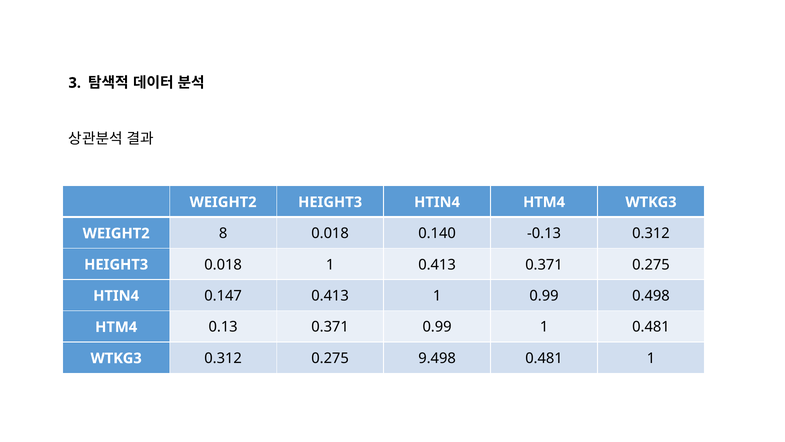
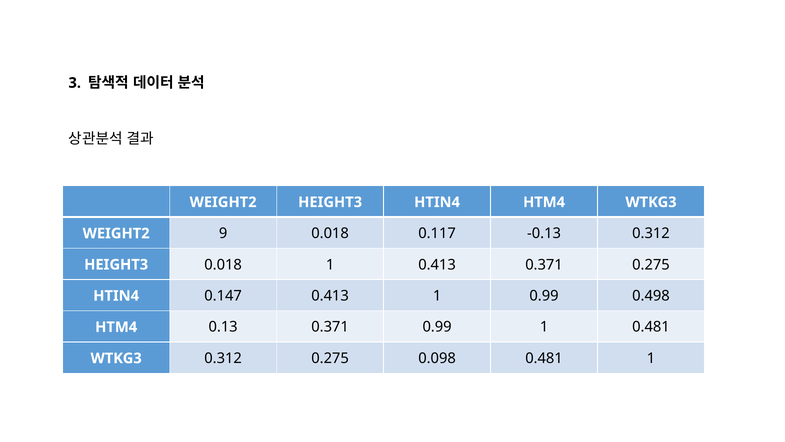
8: 8 -> 9
0.140: 0.140 -> 0.117
9.498: 9.498 -> 0.098
